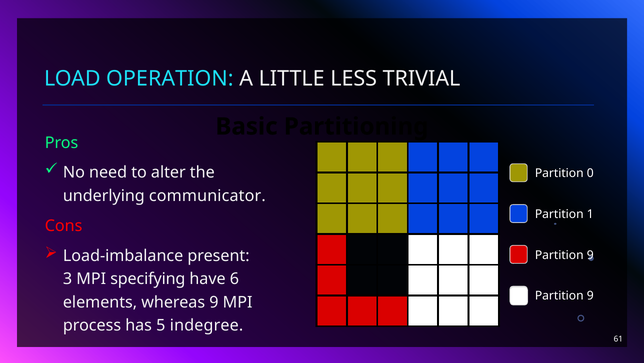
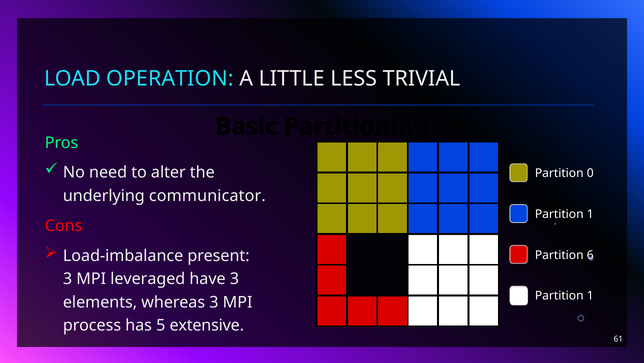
9 at (590, 255): 9 -> 6
specifying: specifying -> leveraged
have 6: 6 -> 3
9 at (590, 295): 9 -> 1
whereas 9: 9 -> 3
indegree: indegree -> extensive
